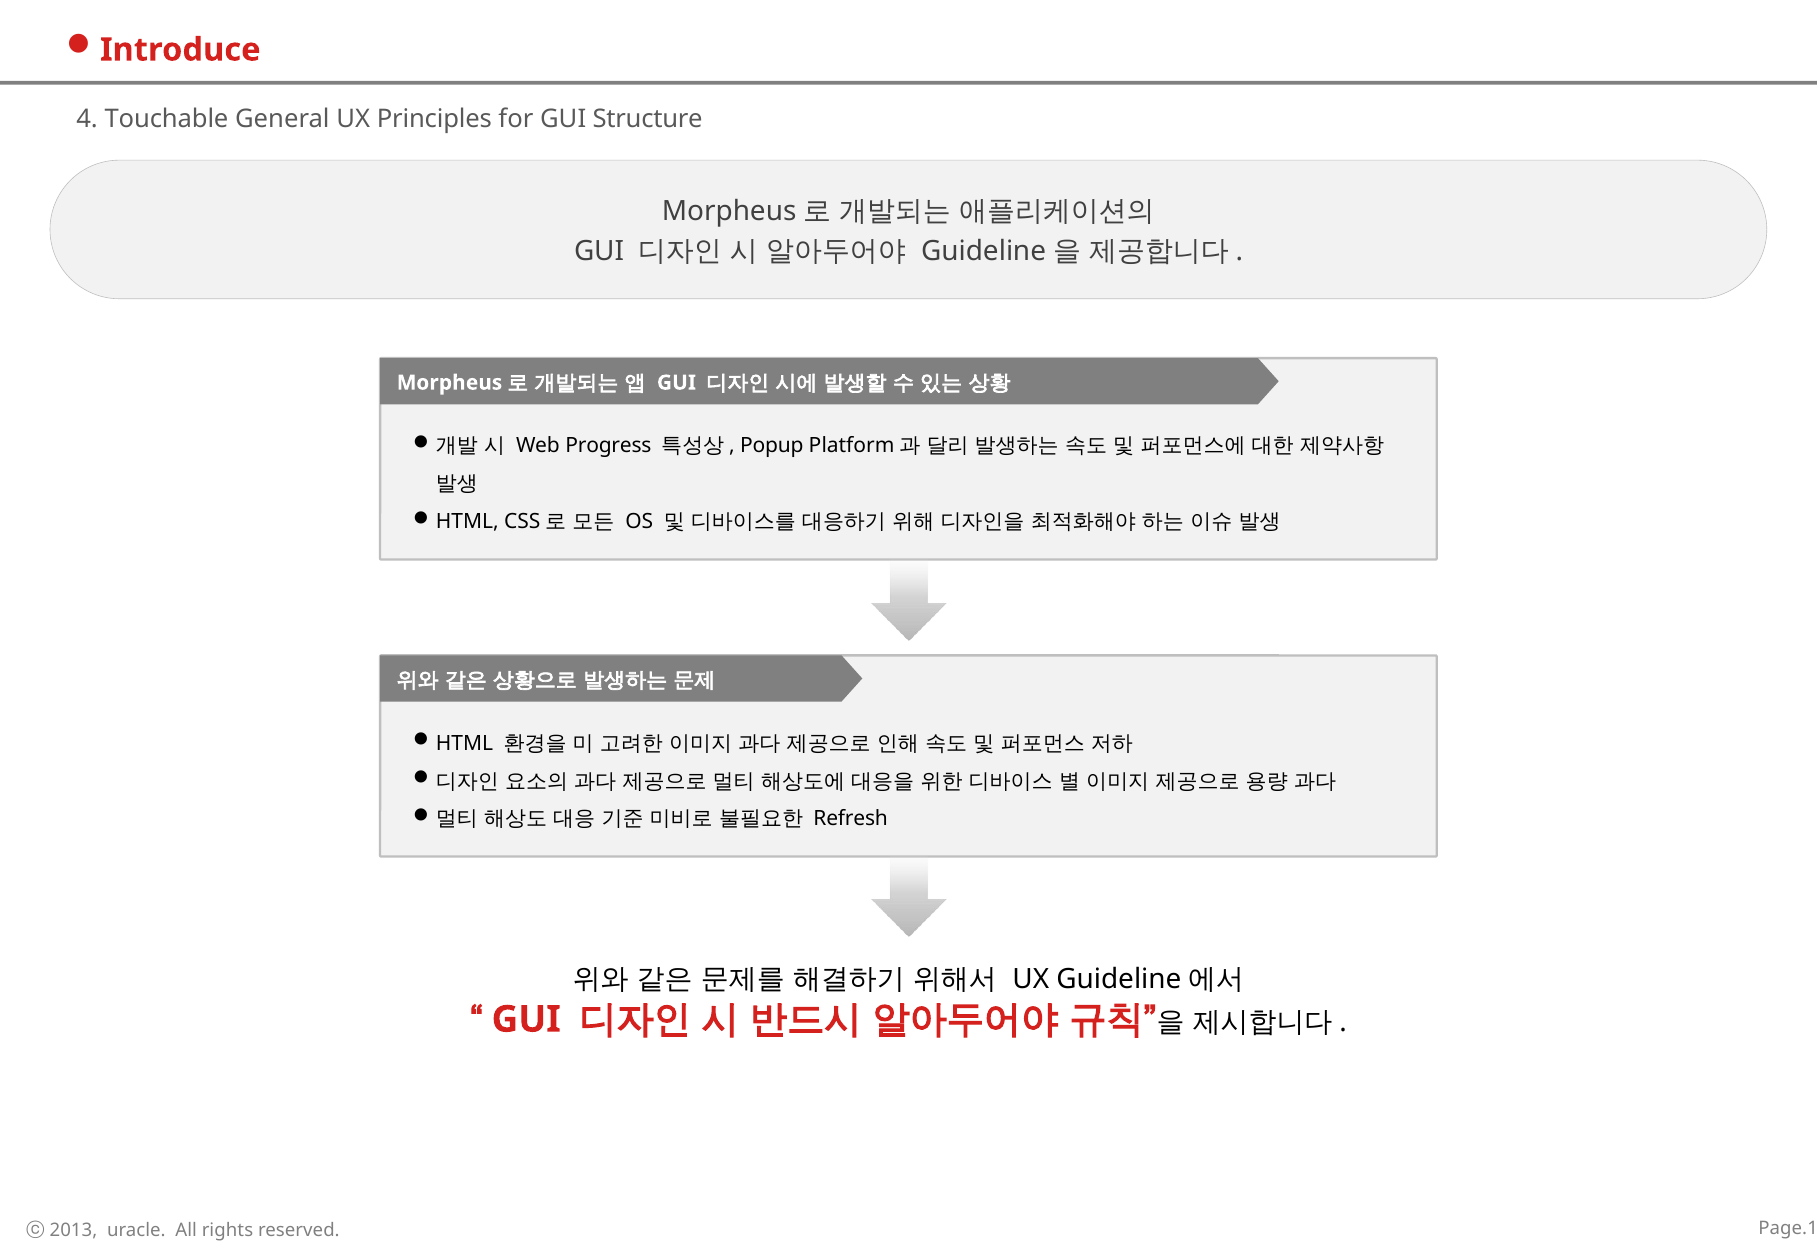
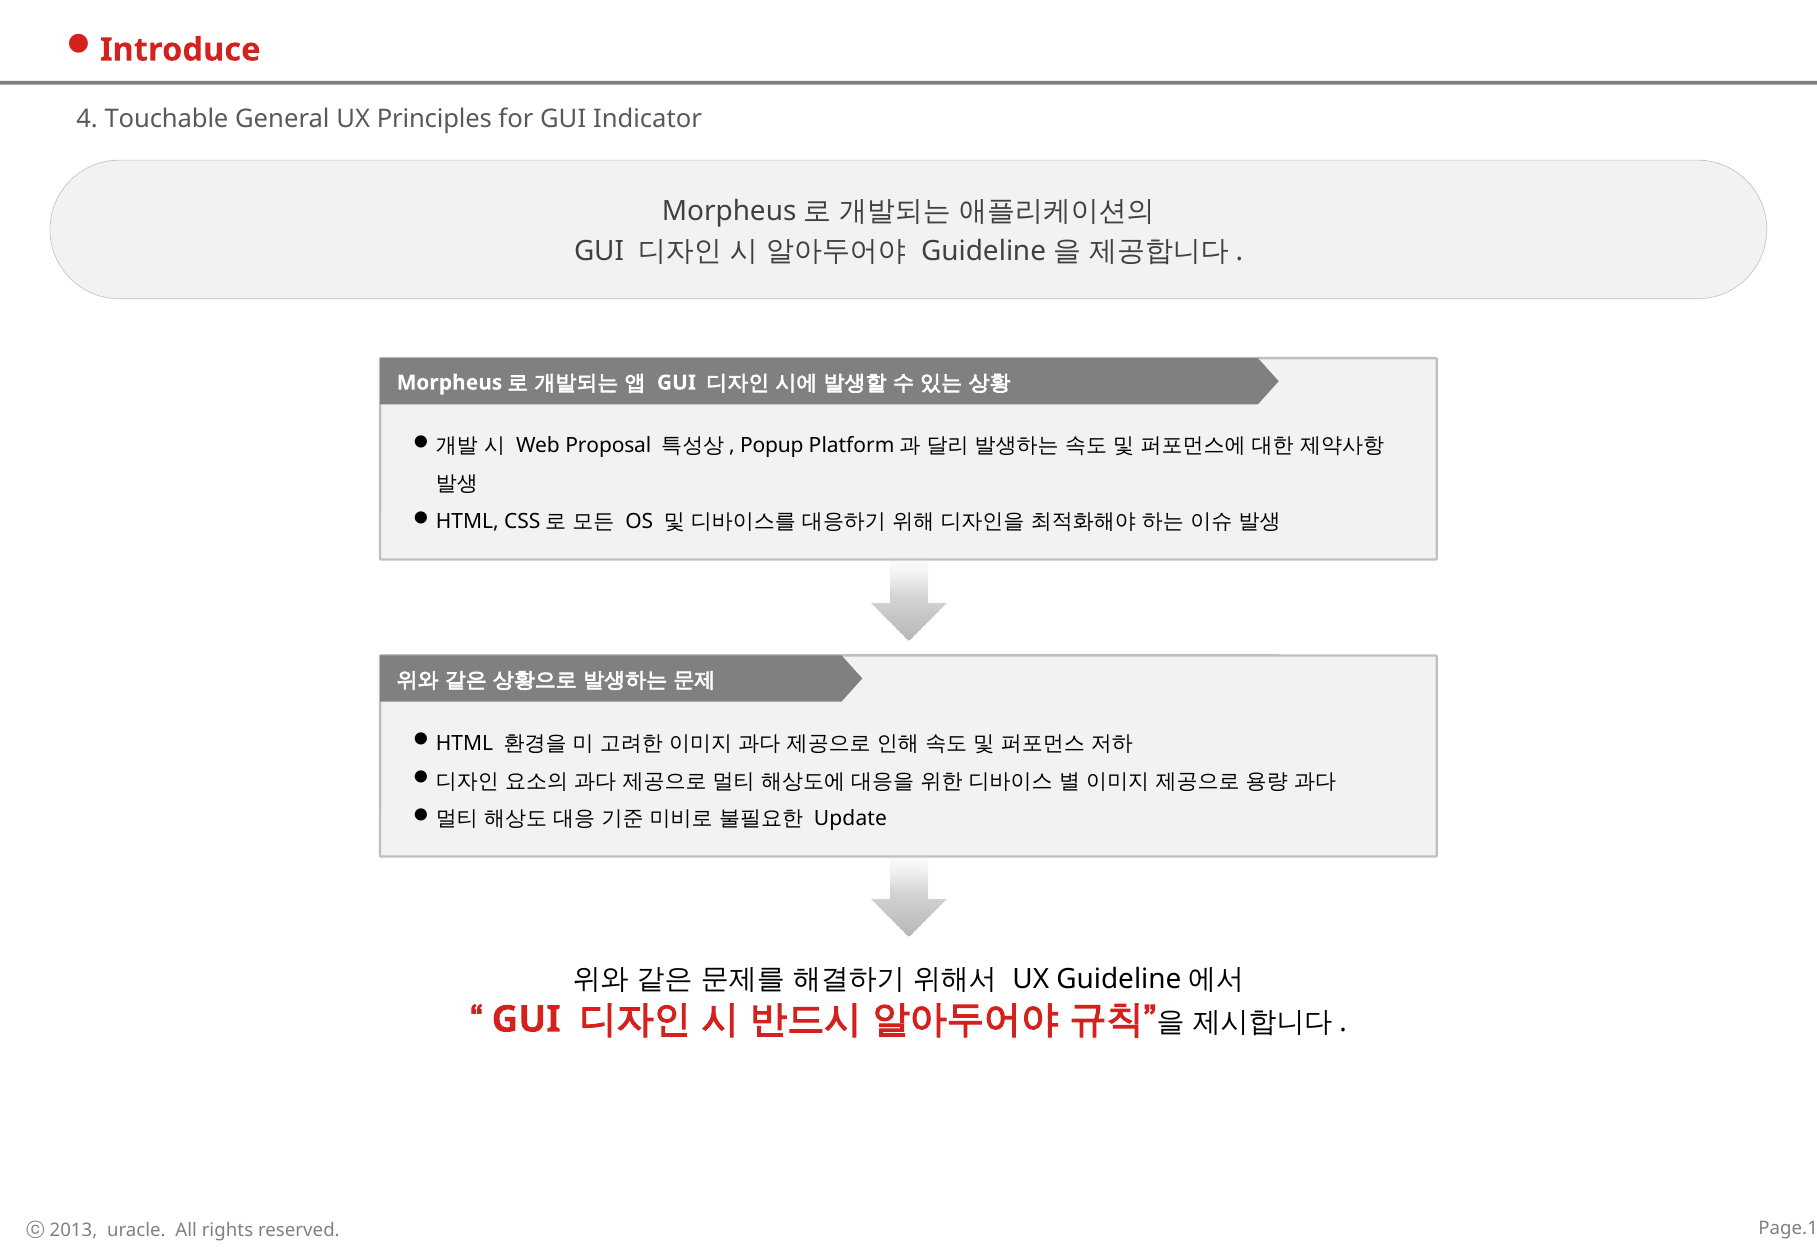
Structure: Structure -> Indicator
Progress: Progress -> Proposal
Refresh: Refresh -> Update
